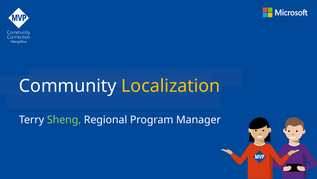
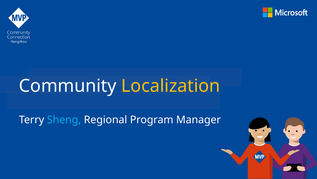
Sheng colour: light green -> light blue
